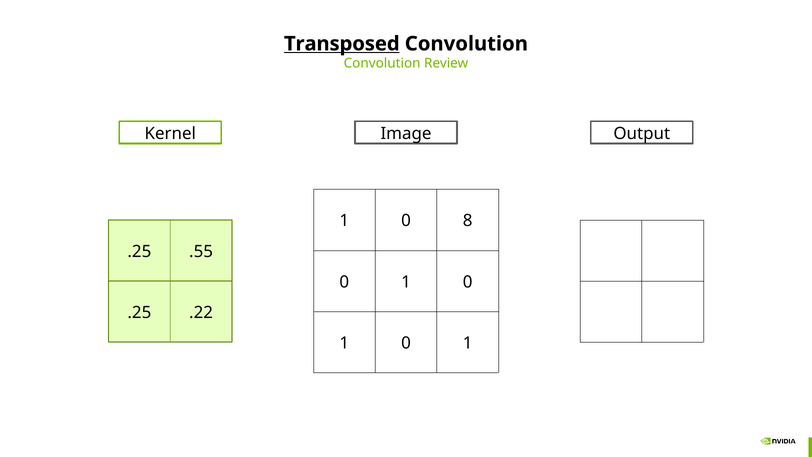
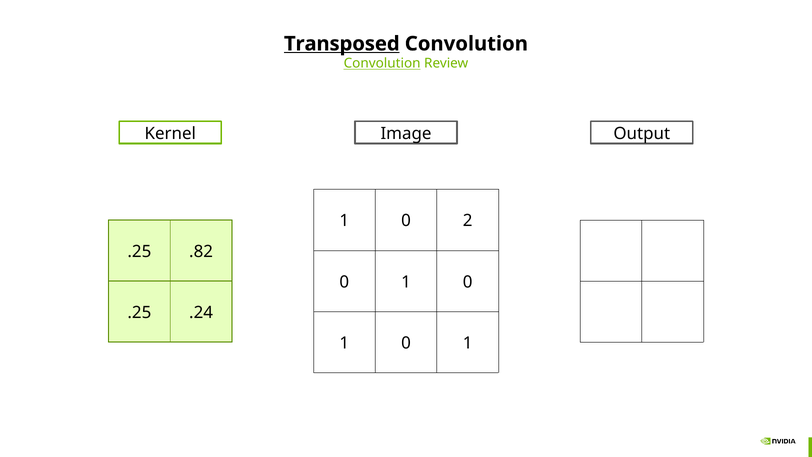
Convolution at (382, 63) underline: none -> present
8: 8 -> 2
.55: .55 -> .82
.22: .22 -> .24
